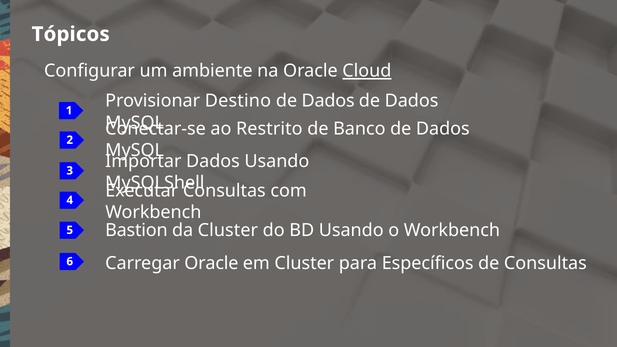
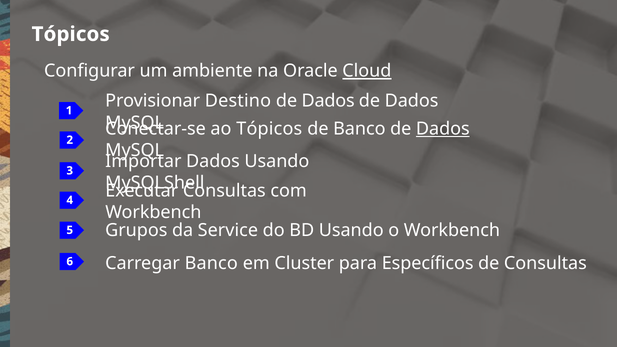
ao Restrito: Restrito -> Tópicos
Dados at (443, 129) underline: none -> present
Bastion: Bastion -> Grupos
da Cluster: Cluster -> Service
Carregar Oracle: Oracle -> Banco
